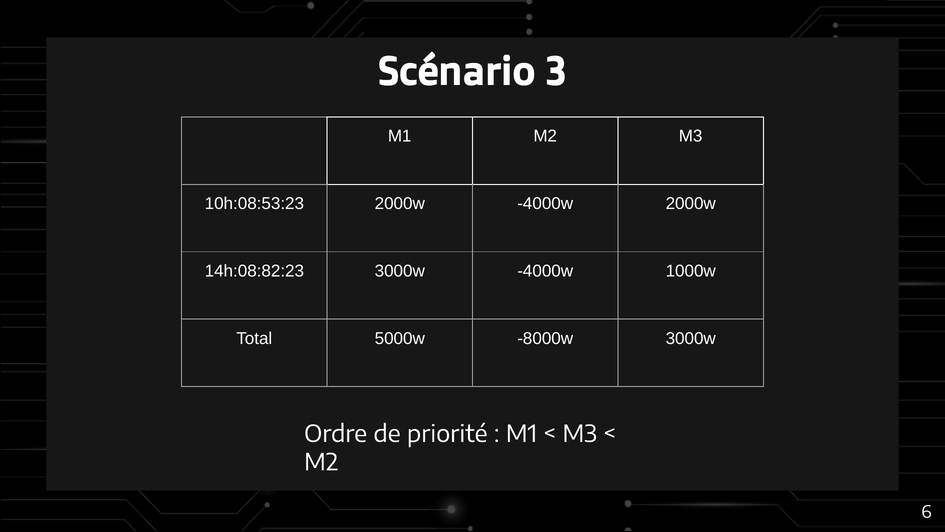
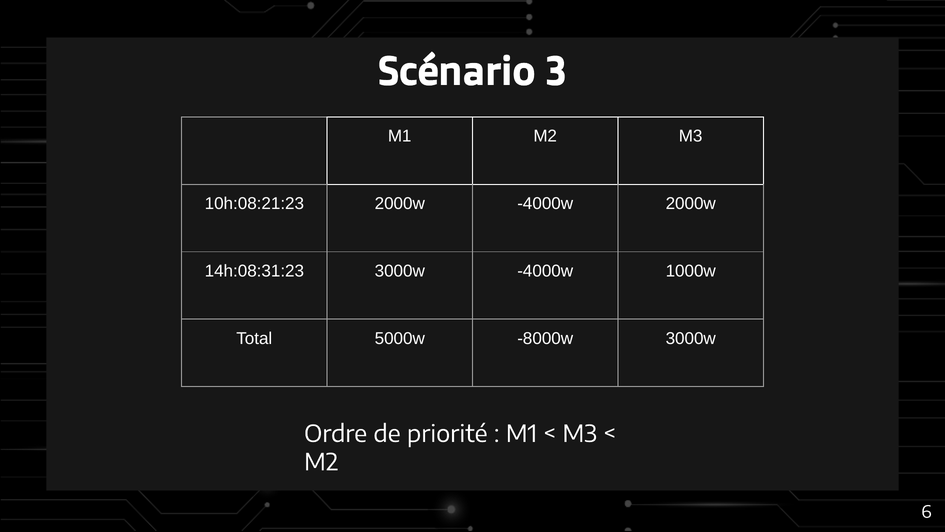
10h:08:53:23: 10h:08:53:23 -> 10h:08:21:23
14h:08:82:23: 14h:08:82:23 -> 14h:08:31:23
